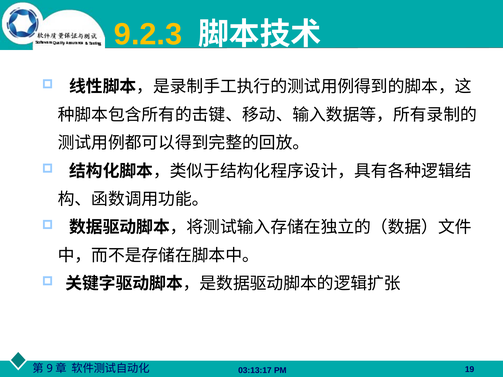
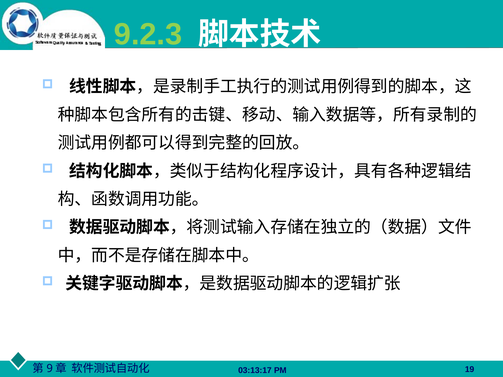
9.2.3 colour: yellow -> light green
